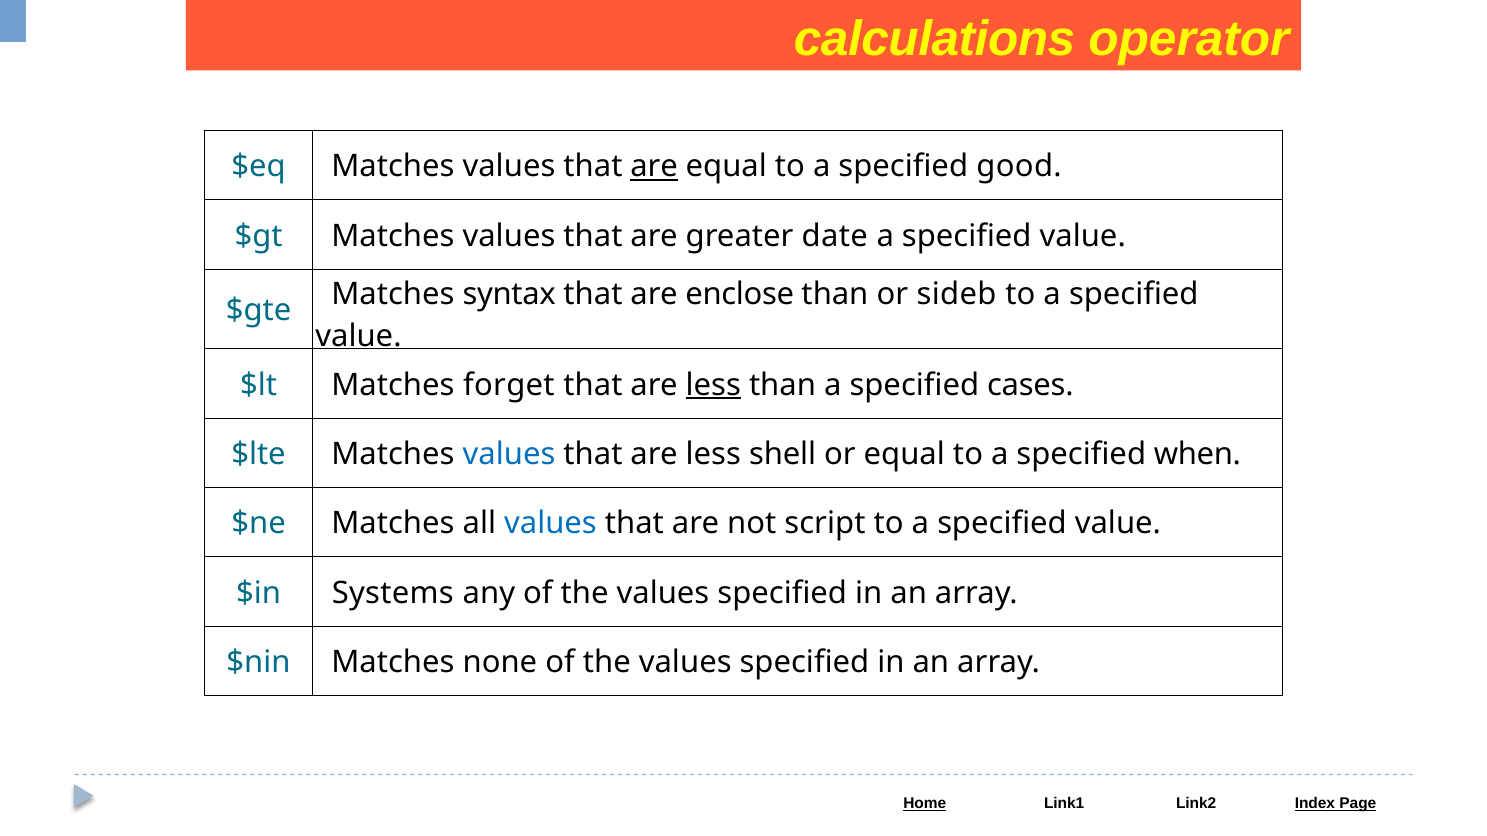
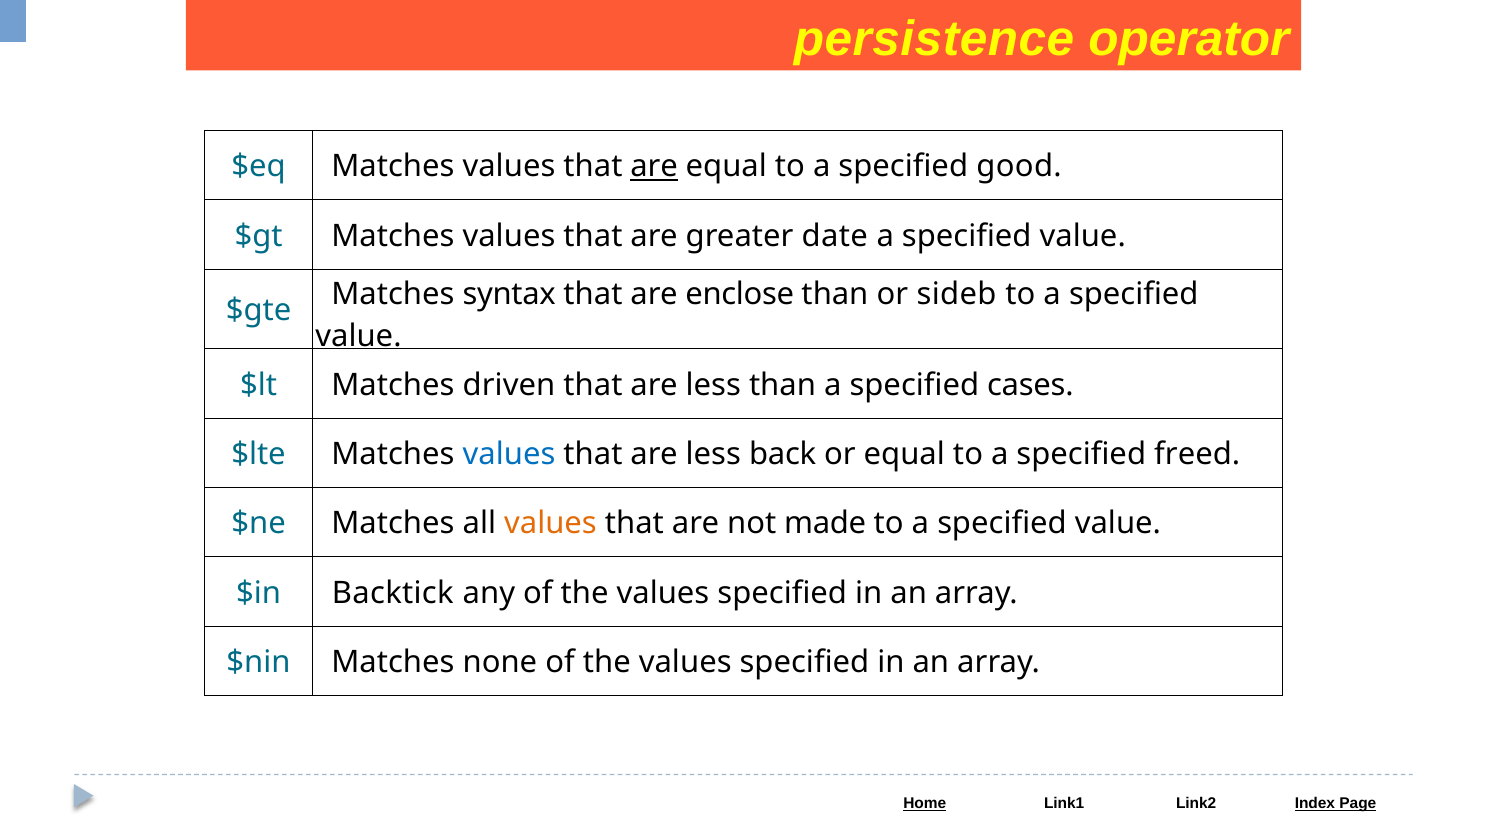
calculations: calculations -> persistence
forget: forget -> driven
less at (713, 385) underline: present -> none
shell: shell -> back
when: when -> freed
values at (550, 524) colour: blue -> orange
script: script -> made
Systems: Systems -> Backtick
